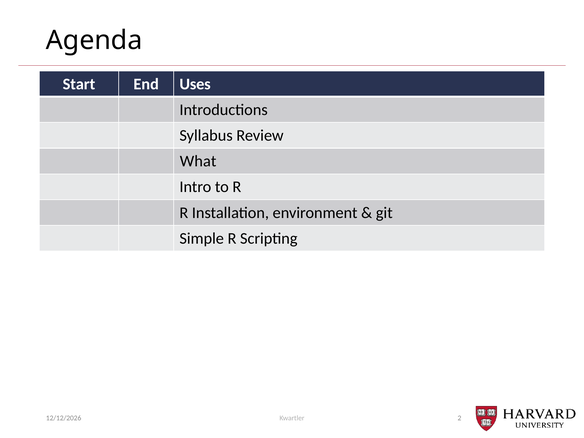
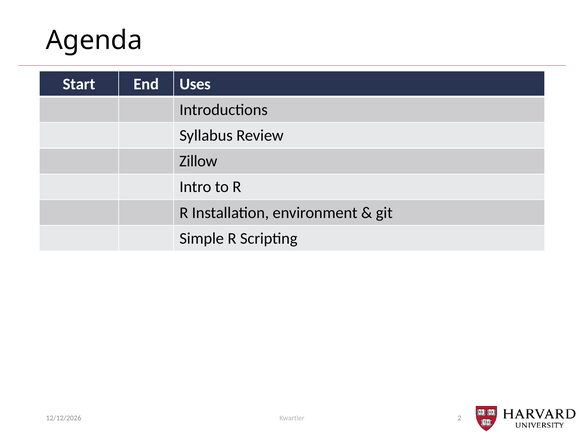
What: What -> Zillow
